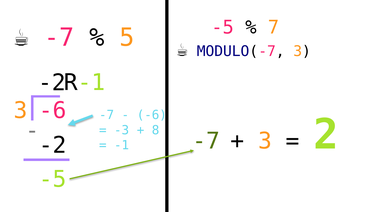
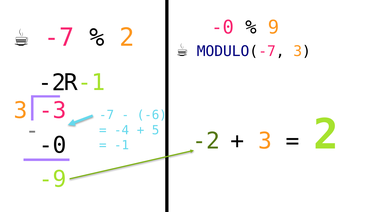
5 at (127, 37): 5 -> 2
-5 at (223, 27): -5 -> -0
7: 7 -> 9
-6 at (53, 110): -6 -> -3
-3: -3 -> -4
8: 8 -> 5
-7 at (206, 141): -7 -> -2
-2 at (53, 145): -2 -> -0
-5 at (53, 179): -5 -> -9
